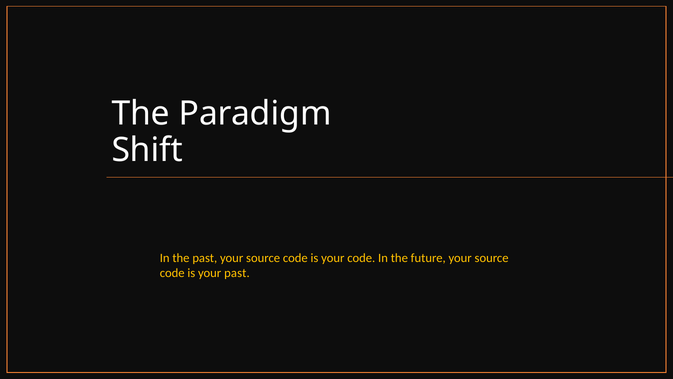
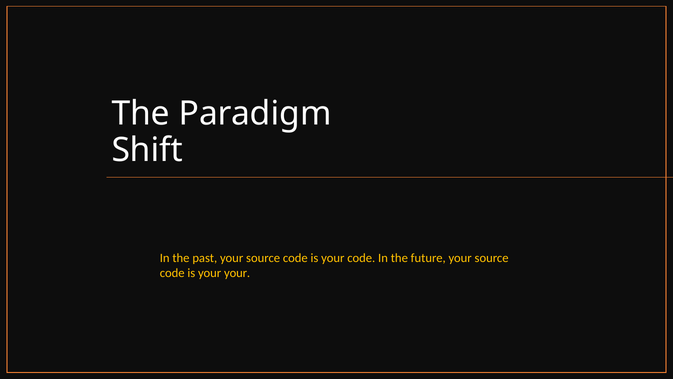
your past: past -> your
